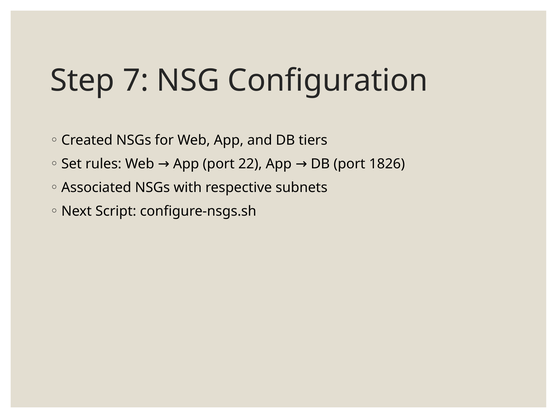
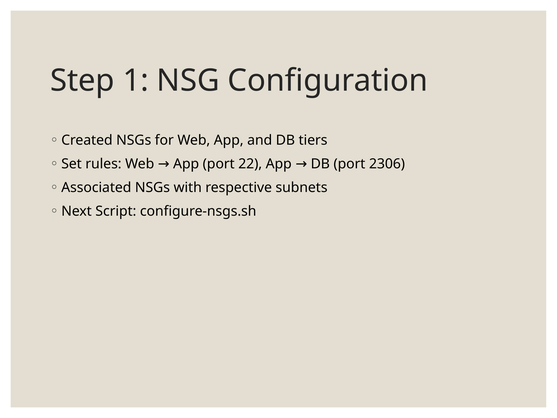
7: 7 -> 1
1826: 1826 -> 2306
